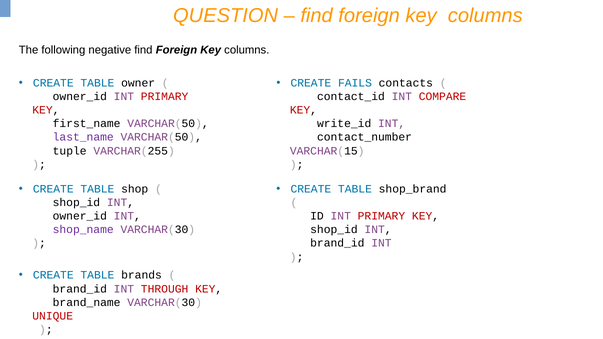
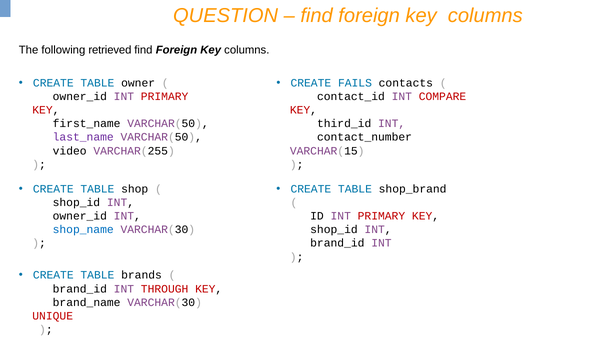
negative: negative -> retrieved
write_id: write_id -> third_id
tuple: tuple -> video
shop_name colour: purple -> blue
